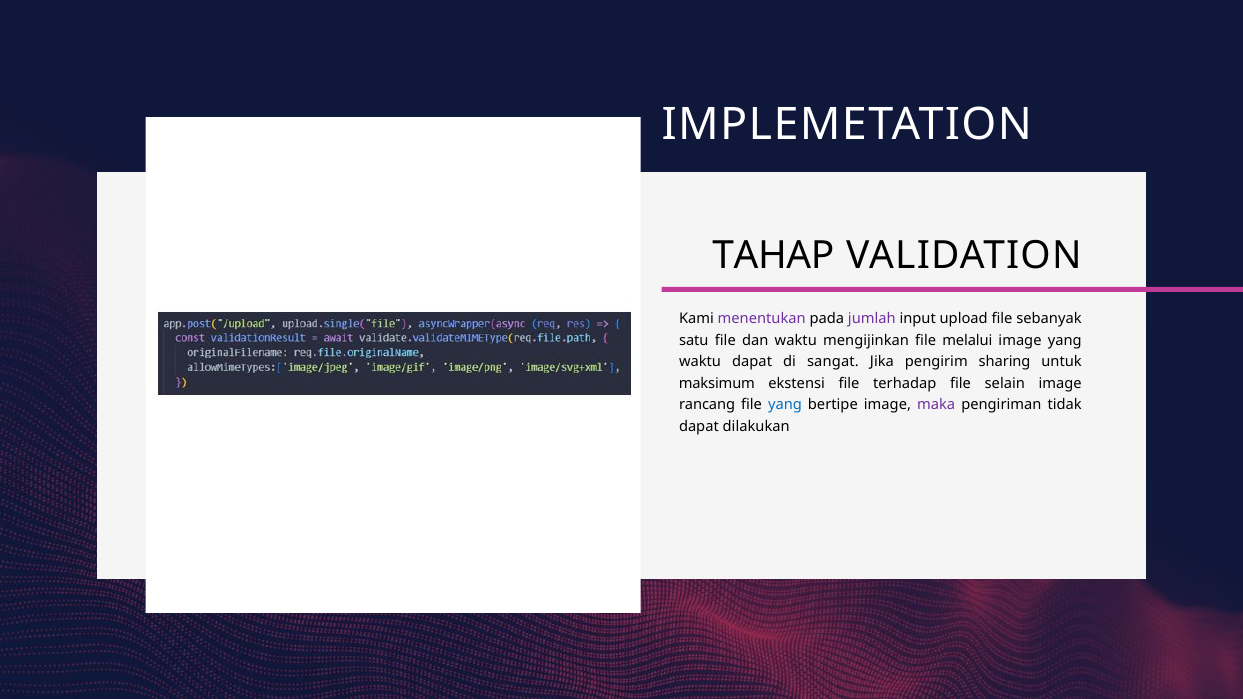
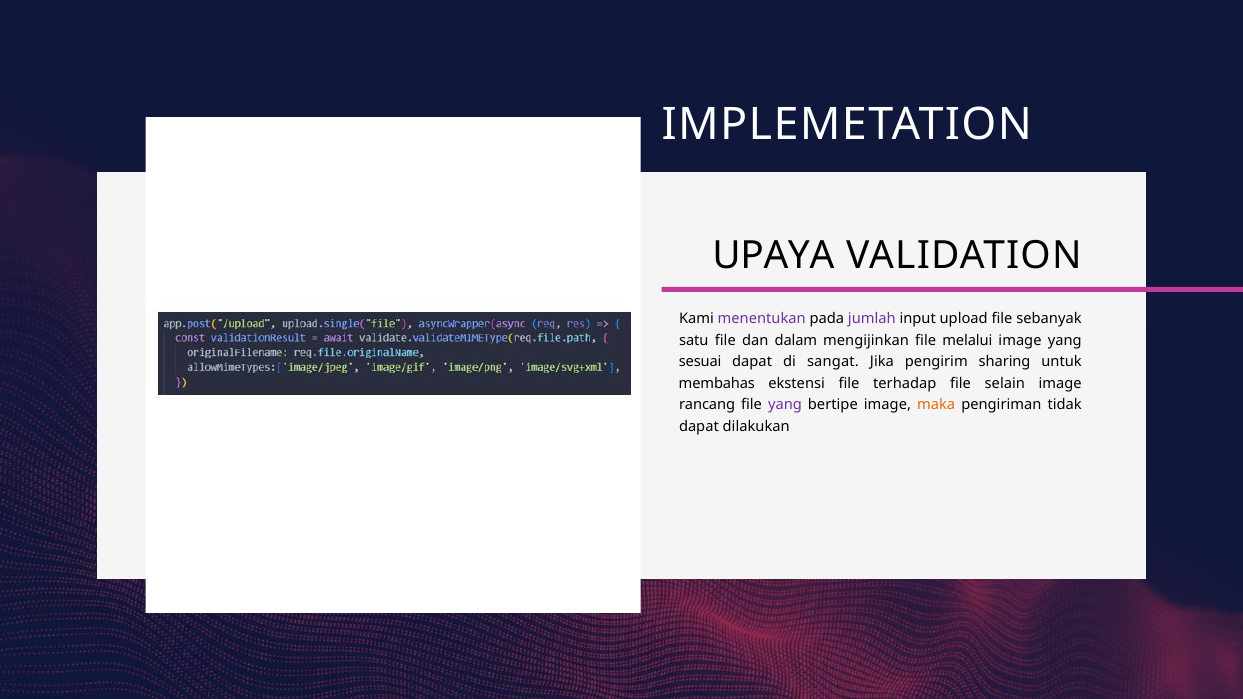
TAHAP: TAHAP -> UPAYA
dan waktu: waktu -> dalam
waktu at (700, 362): waktu -> sesuai
maksimum: maksimum -> membahas
yang at (785, 405) colour: blue -> purple
maka colour: purple -> orange
